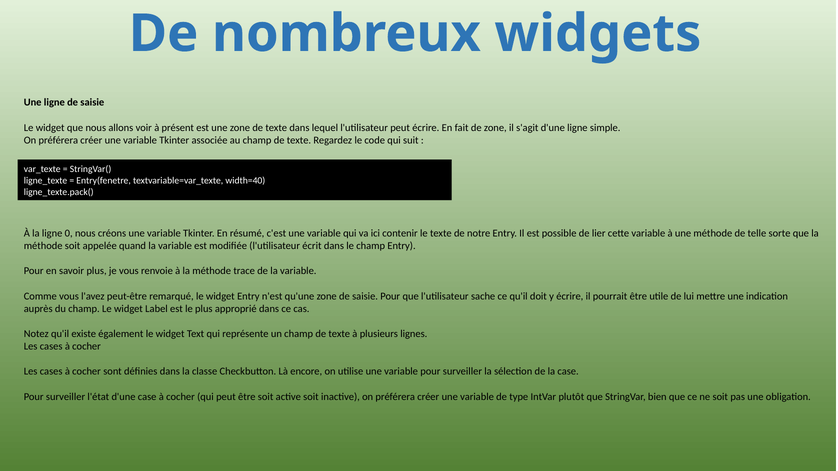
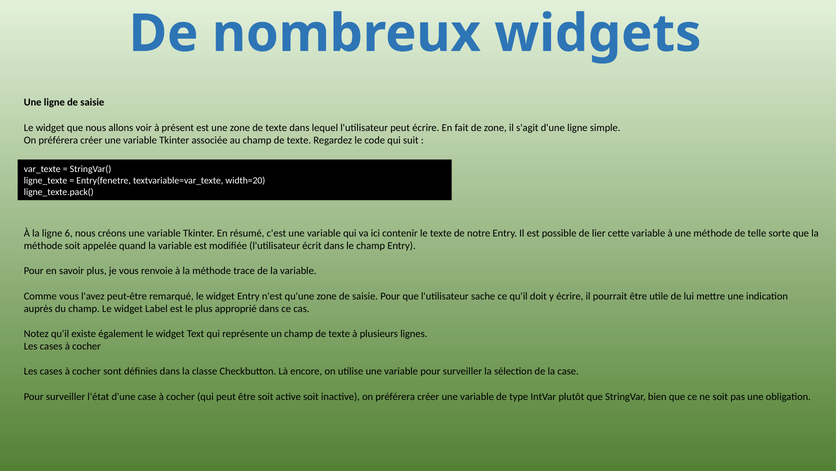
width=40: width=40 -> width=20
0: 0 -> 6
